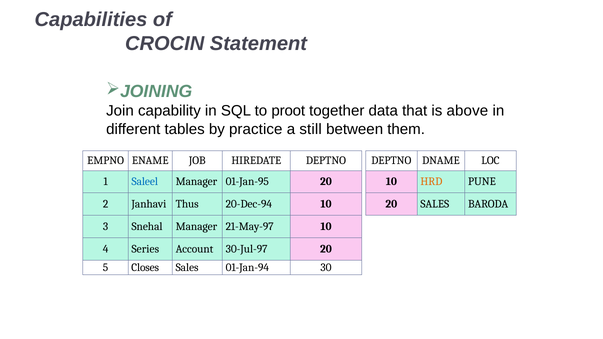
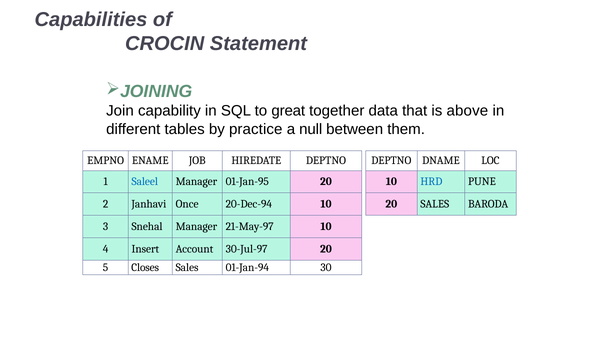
proot: proot -> great
still: still -> null
HRD colour: orange -> blue
Thus: Thus -> Once
Series: Series -> Insert
